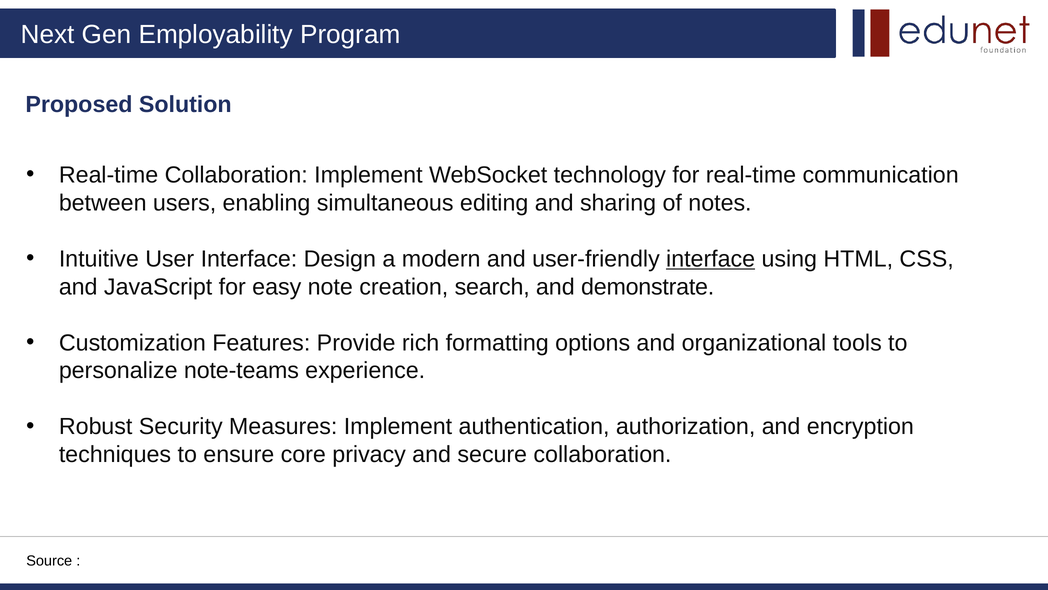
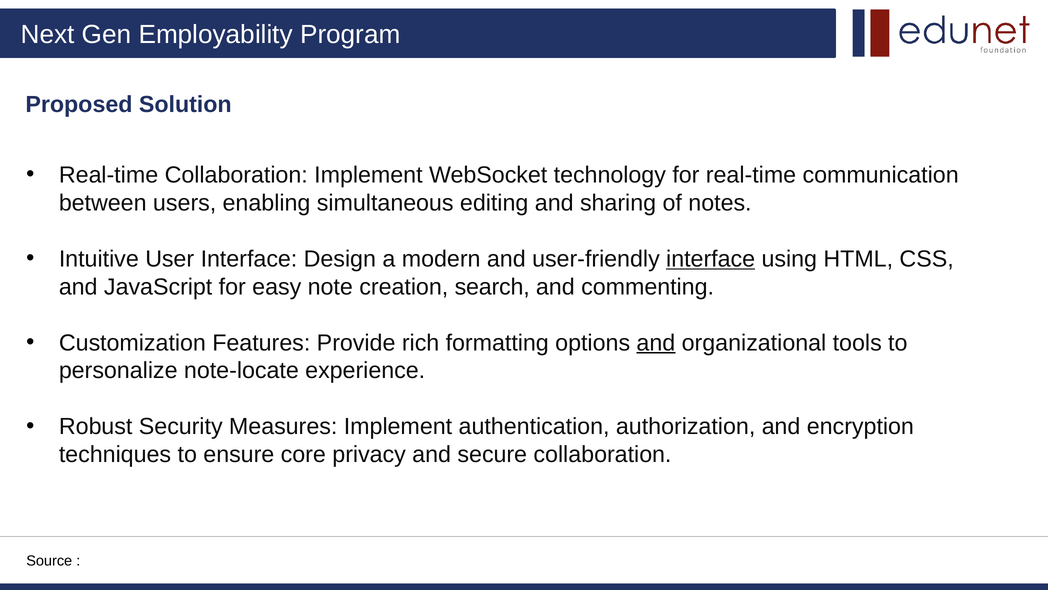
demonstrate: demonstrate -> commenting
and at (656, 343) underline: none -> present
note-teams: note-teams -> note-locate
